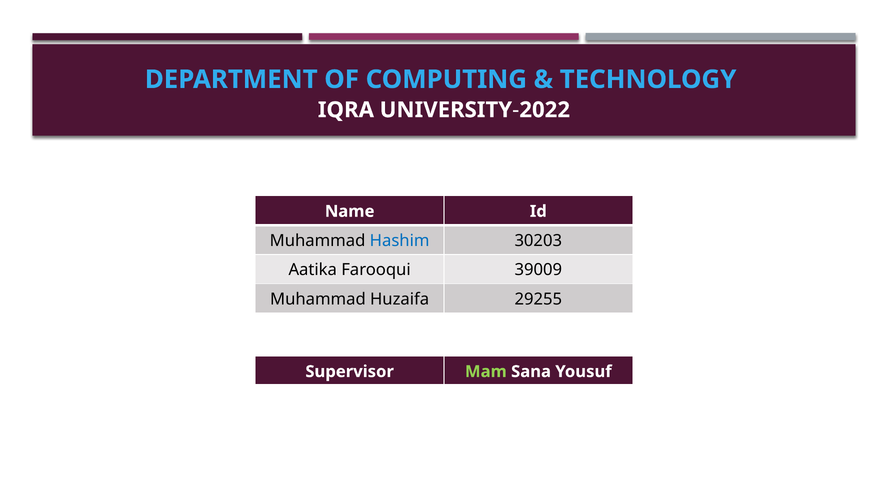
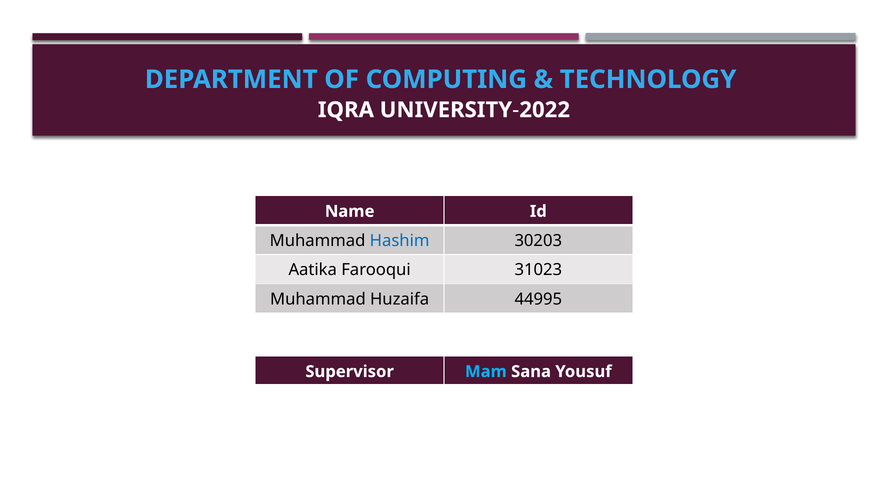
39009: 39009 -> 31023
29255: 29255 -> 44995
Mam colour: light green -> light blue
